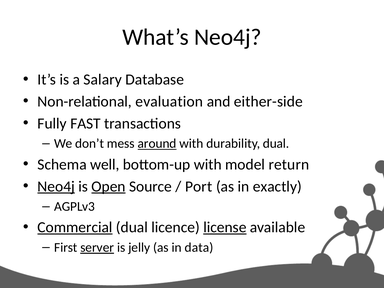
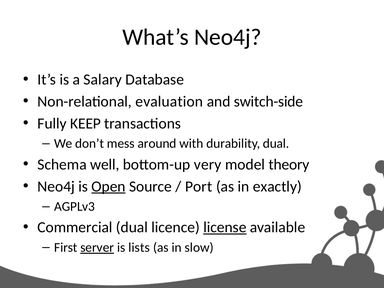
either-side: either-side -> switch-side
FAST: FAST -> KEEP
around underline: present -> none
bottom-up with: with -> very
return: return -> theory
Neo4j at (56, 186) underline: present -> none
Commercial underline: present -> none
jelly: jelly -> lists
data: data -> slow
